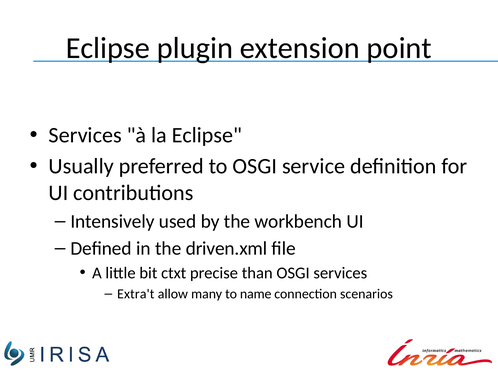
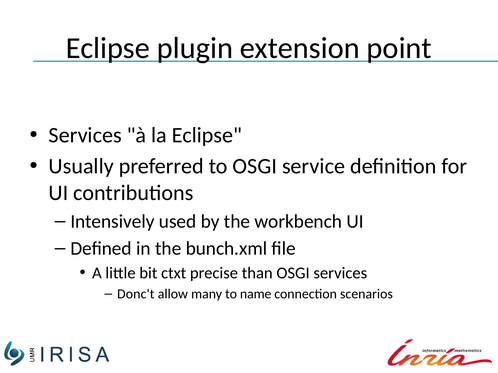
driven.xml: driven.xml -> bunch.xml
Extra't: Extra't -> Donc't
